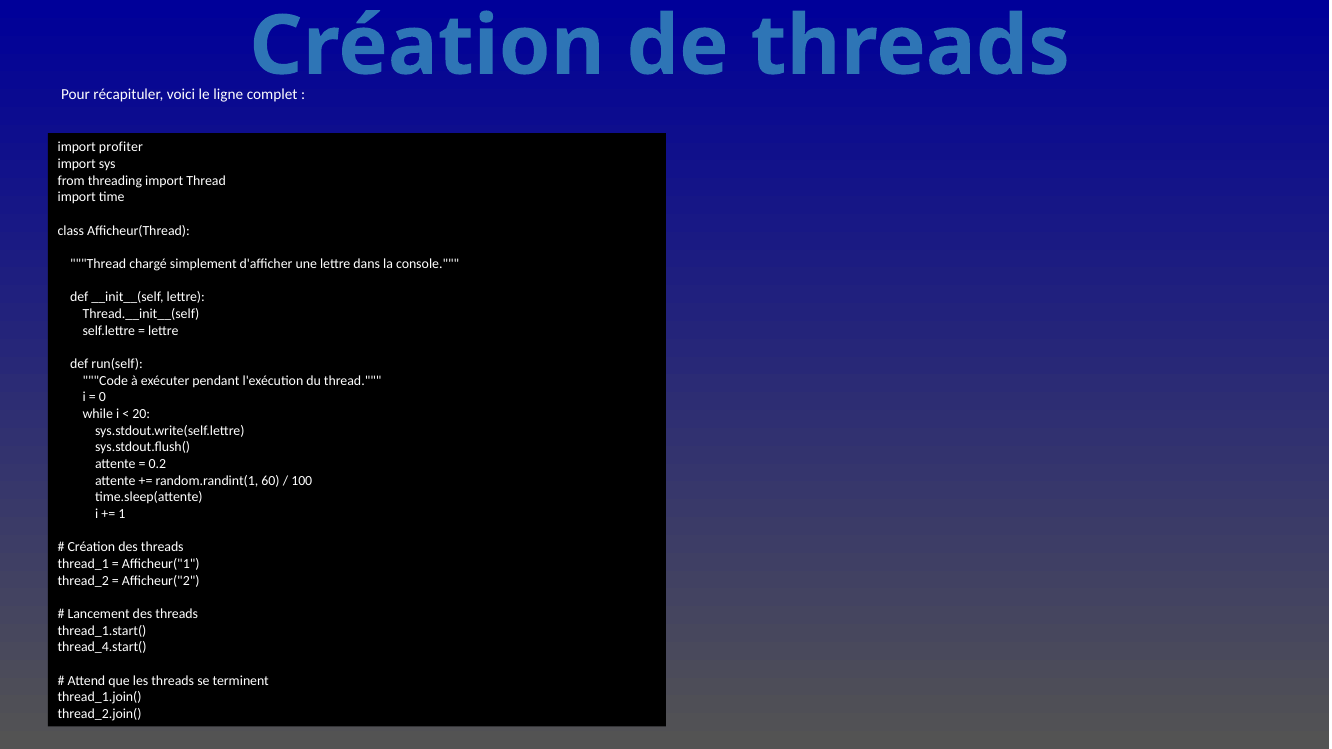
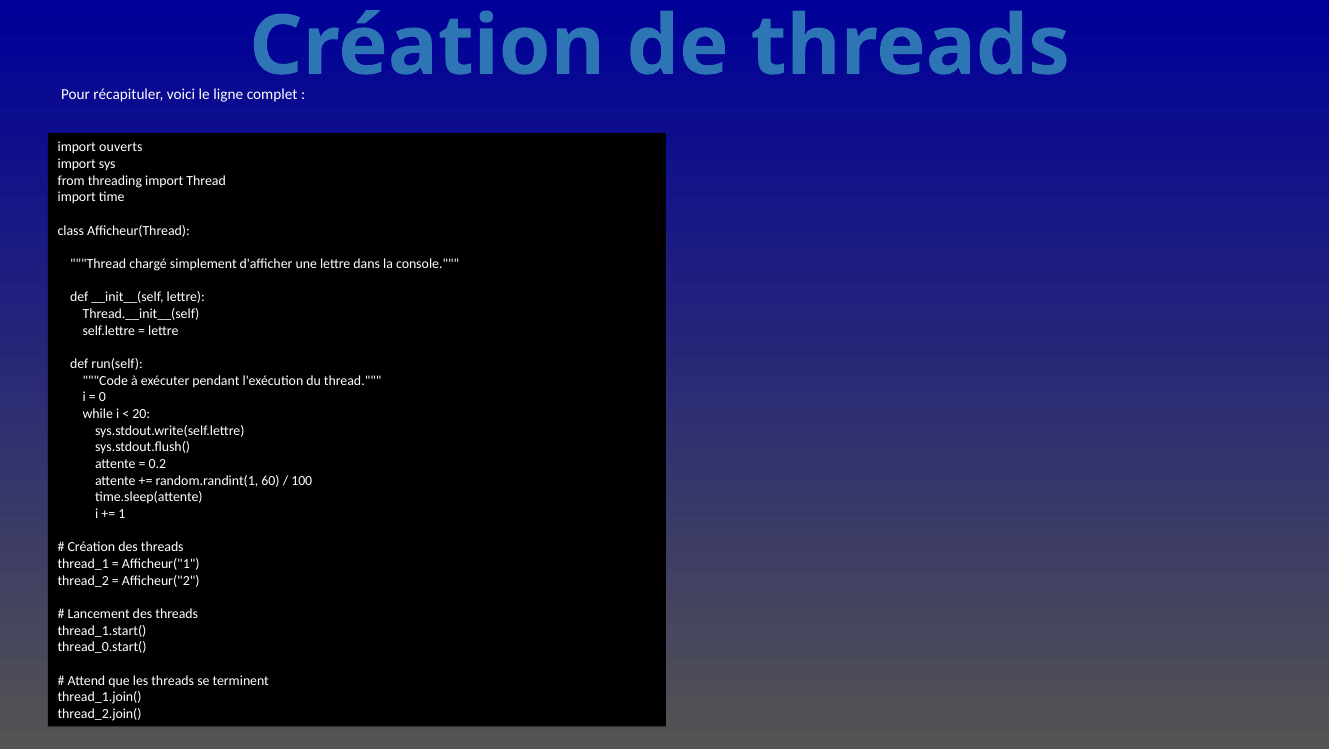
profiter: profiter -> ouverts
thread_4.start(: thread_4.start( -> thread_0.start(
